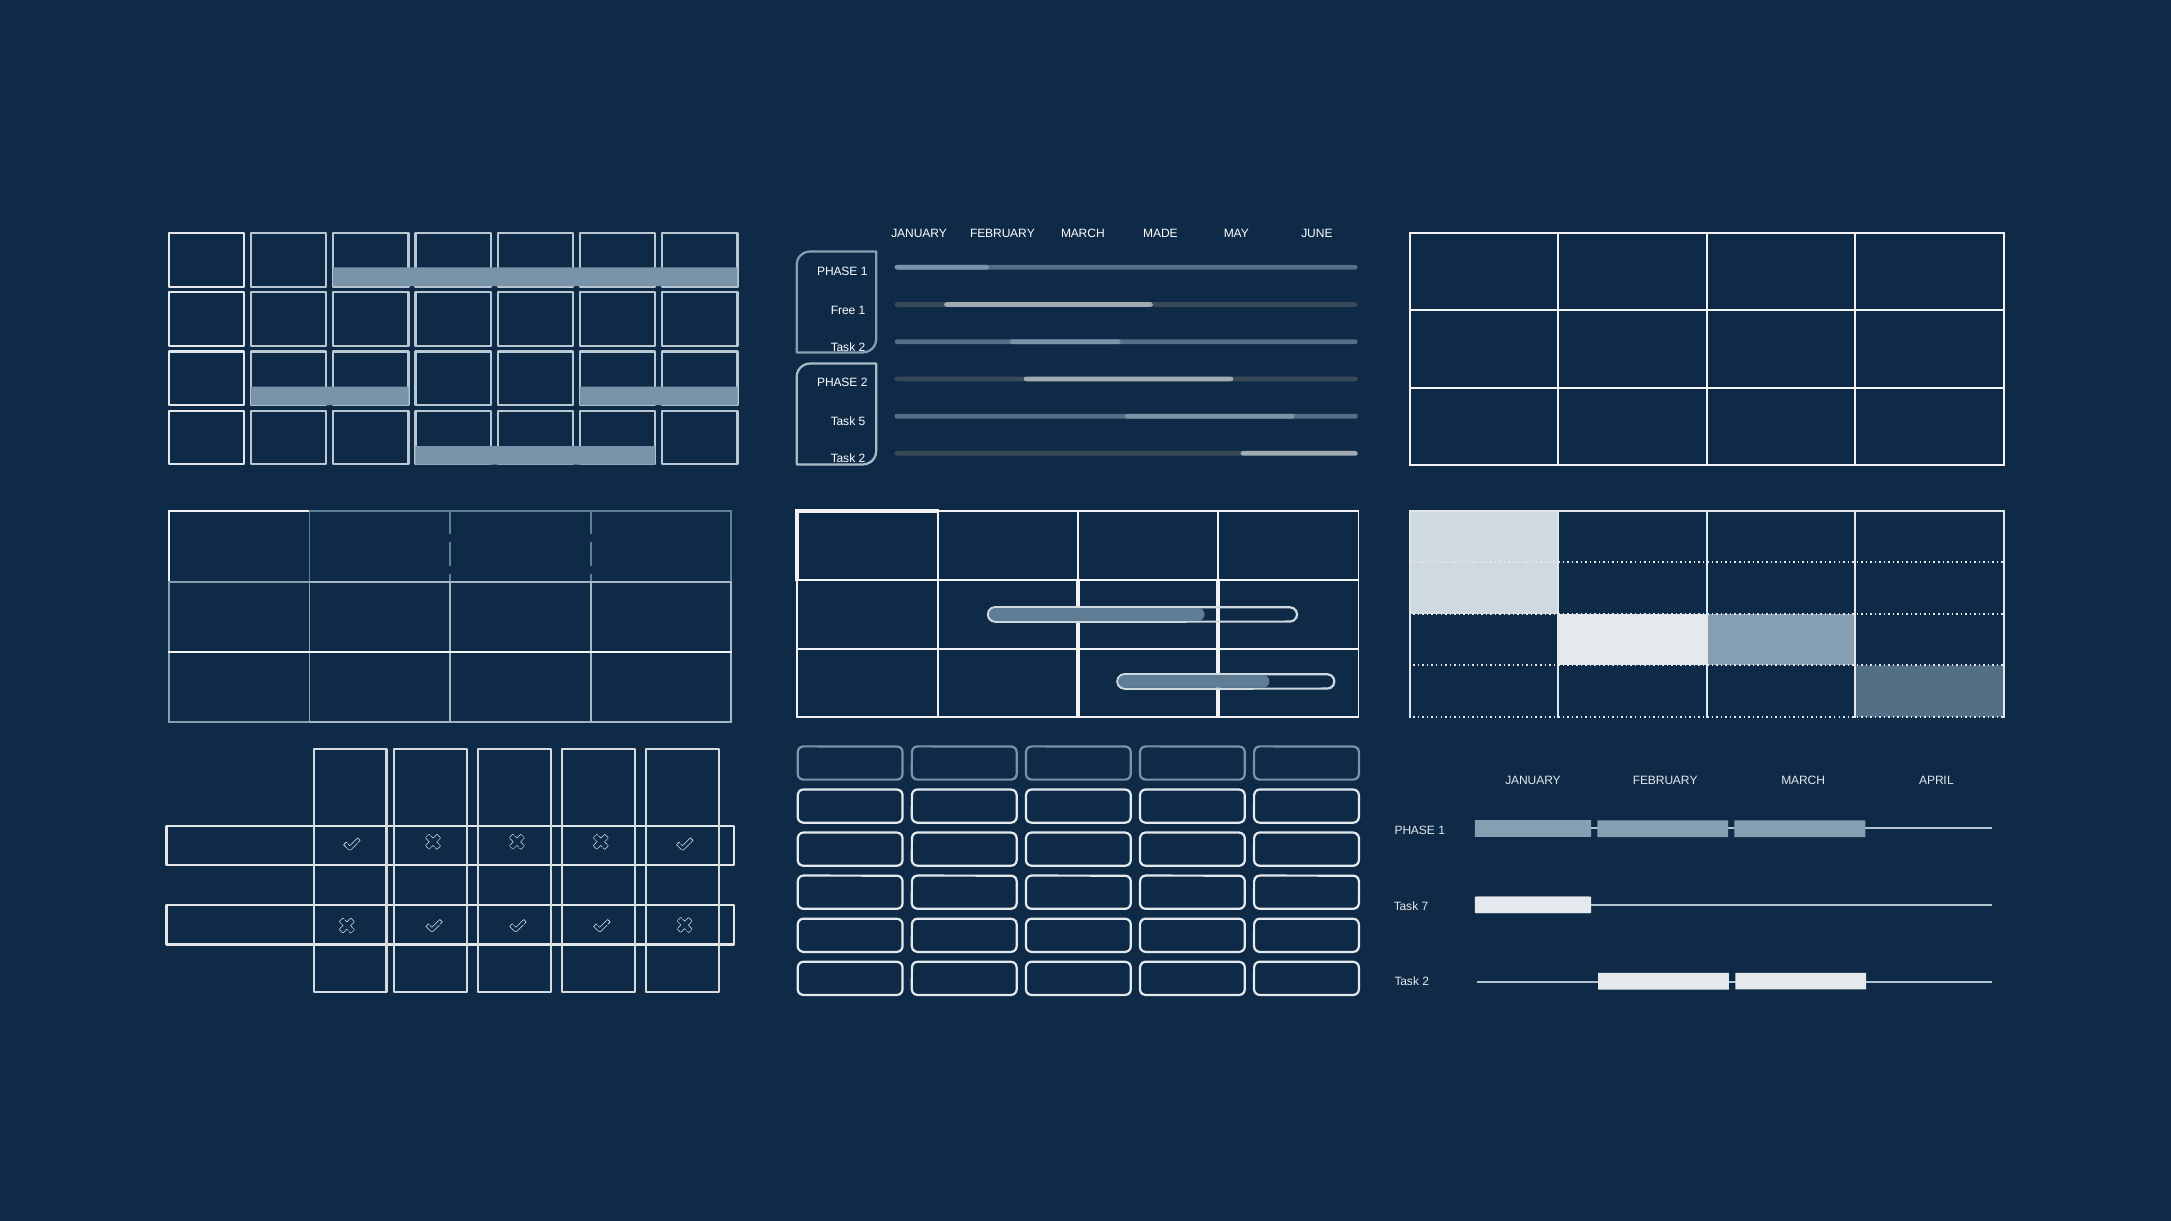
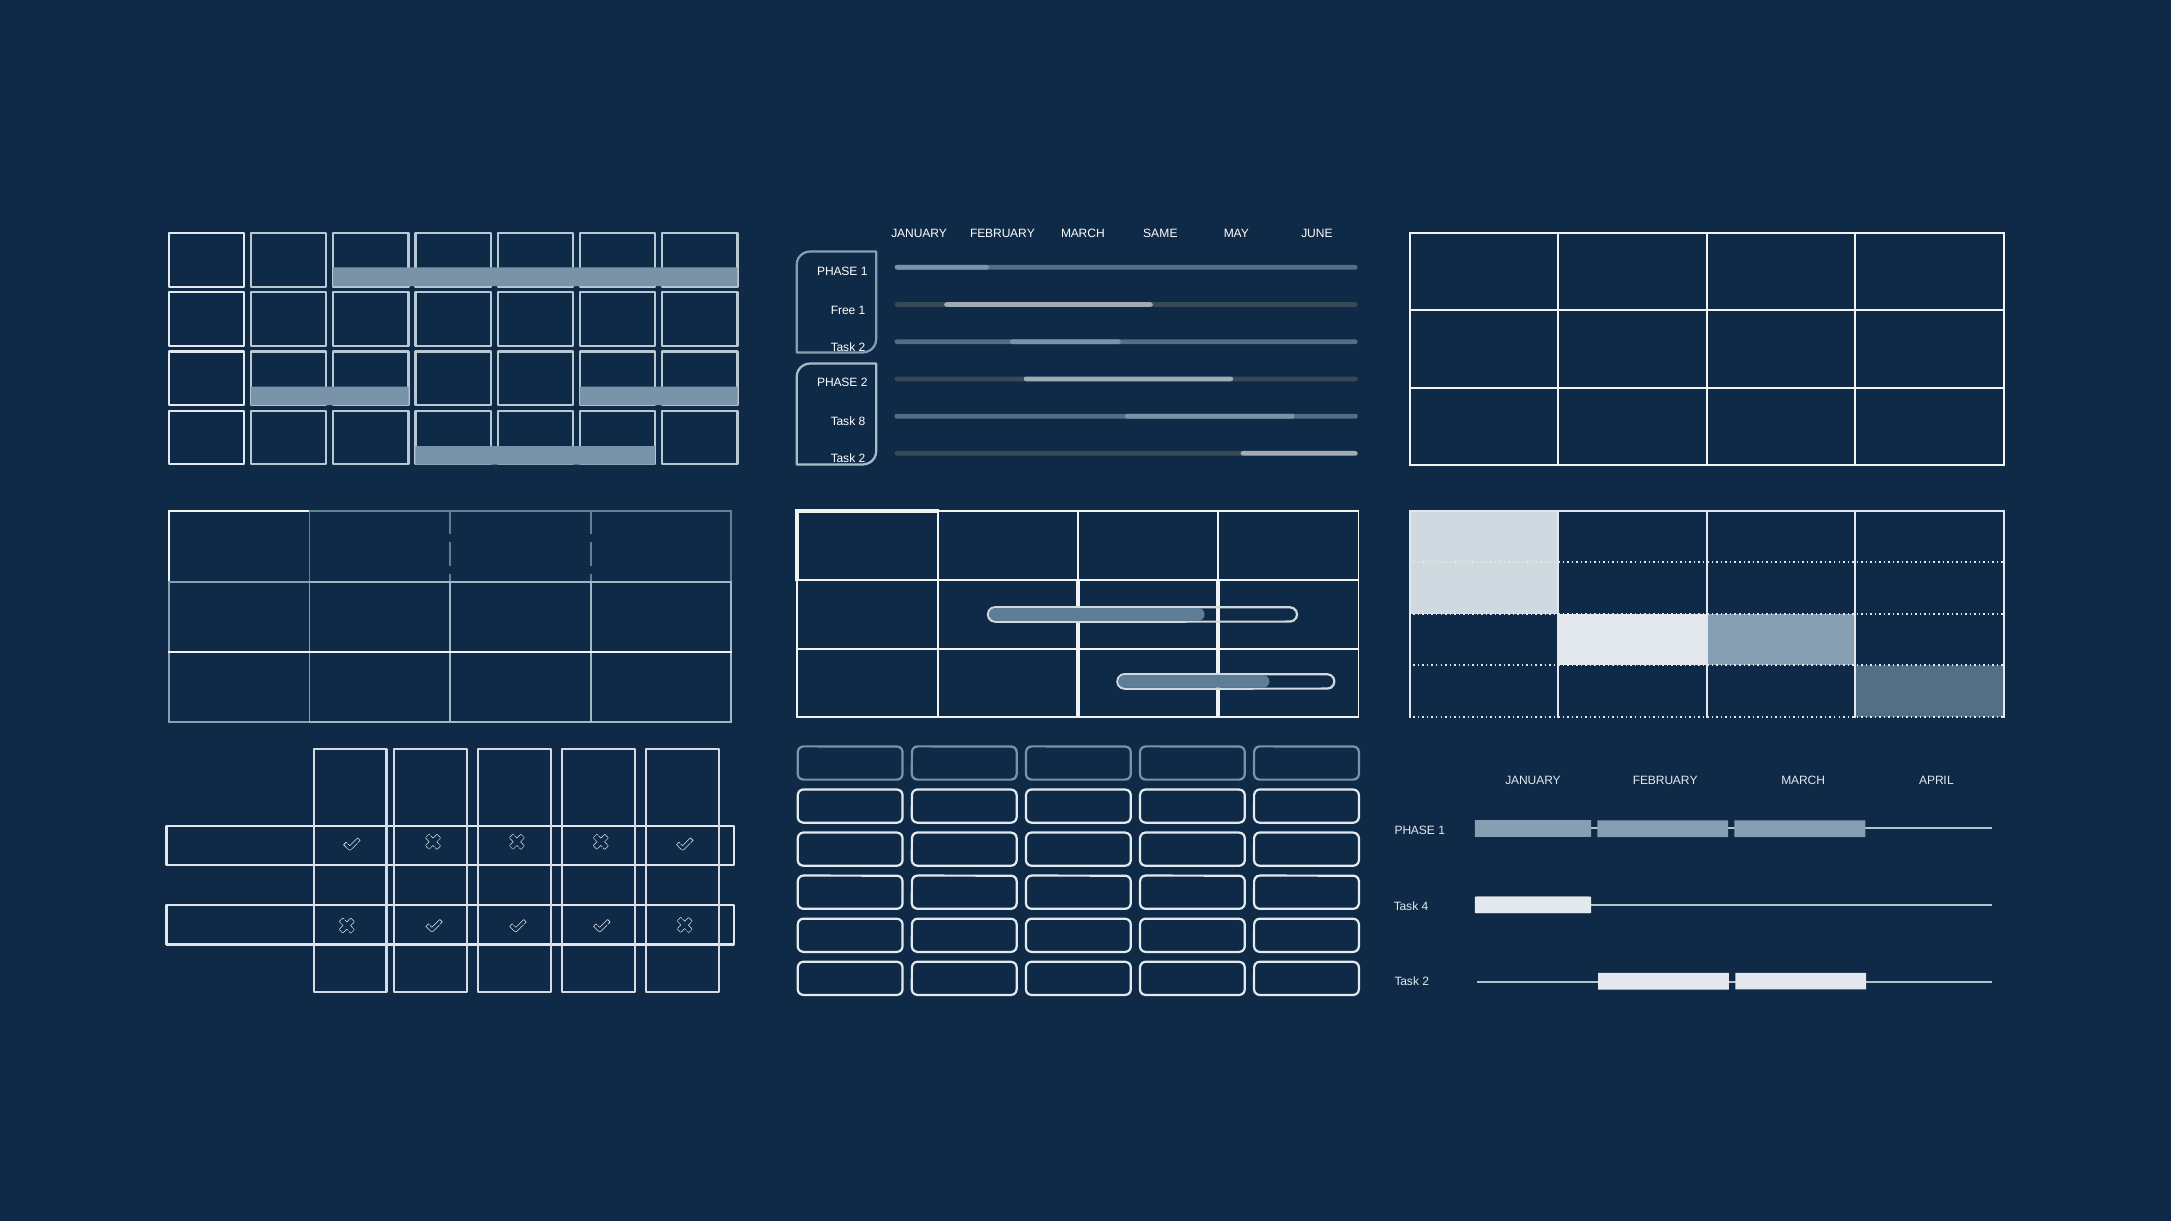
MADE: MADE -> SAME
5: 5 -> 8
7: 7 -> 4
